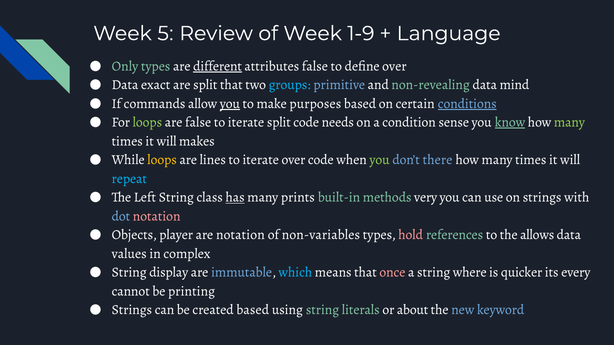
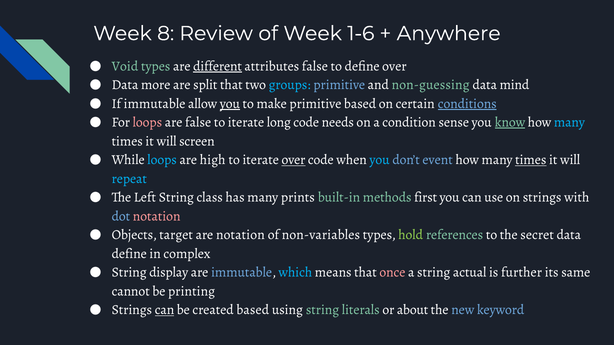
5: 5 -> 8
1-9: 1-9 -> 1-6
Language: Language -> Anywhere
Only: Only -> Void
exact: exact -> more
non-revealing: non-revealing -> non-guessing
If commands: commands -> immutable
make purposes: purposes -> primitive
loops at (147, 122) colour: light green -> pink
iterate split: split -> long
many at (569, 122) colour: light green -> light blue
makes: makes -> screen
loops at (162, 160) colour: yellow -> light blue
lines: lines -> high
over at (294, 160) underline: none -> present
you at (380, 160) colour: light green -> light blue
there: there -> event
times at (531, 160) underline: none -> present
has underline: present -> none
very: very -> first
player: player -> target
hold colour: pink -> light green
allows: allows -> secret
values at (129, 254): values -> define
where: where -> actual
quicker: quicker -> further
every: every -> same
can at (165, 310) underline: none -> present
